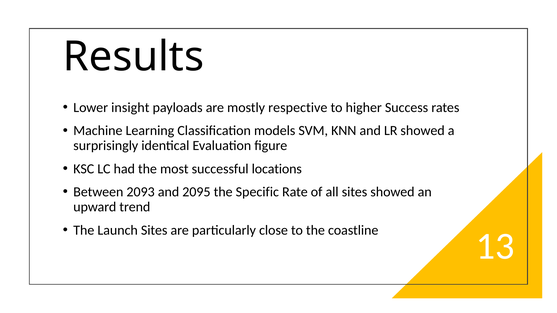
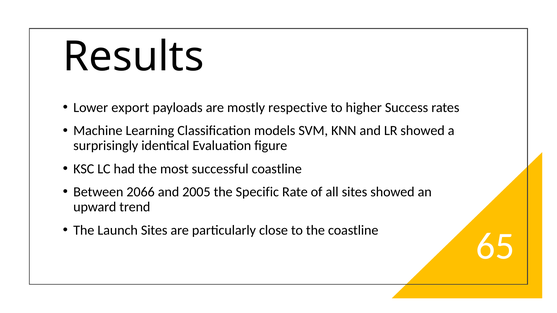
insight: insight -> export
successful locations: locations -> coastline
2093: 2093 -> 2066
2095: 2095 -> 2005
13: 13 -> 65
